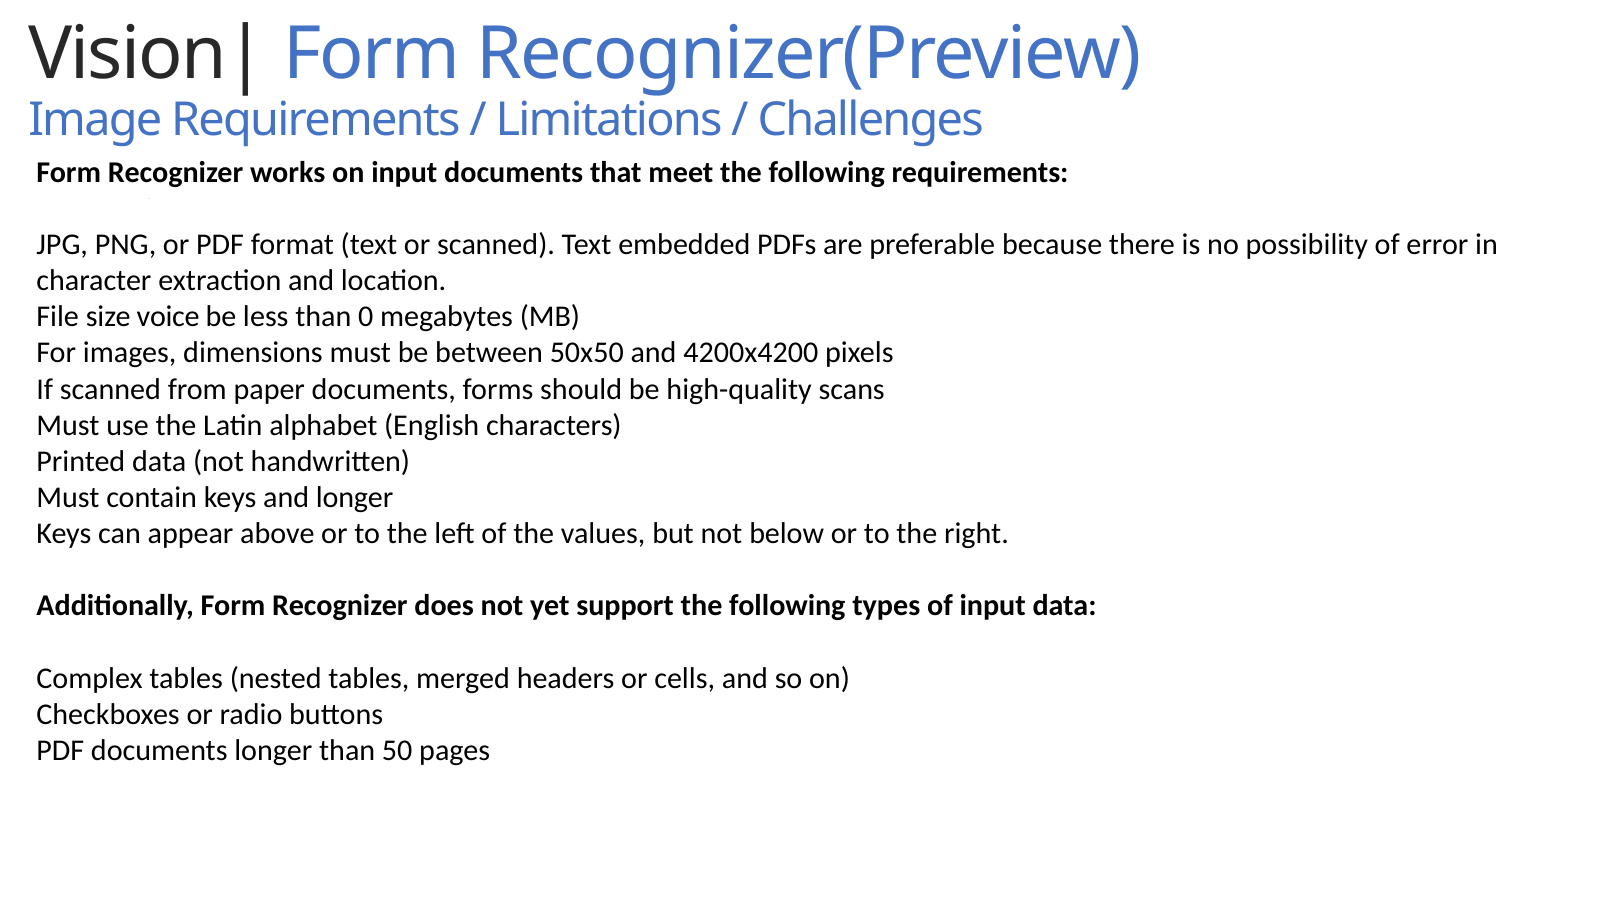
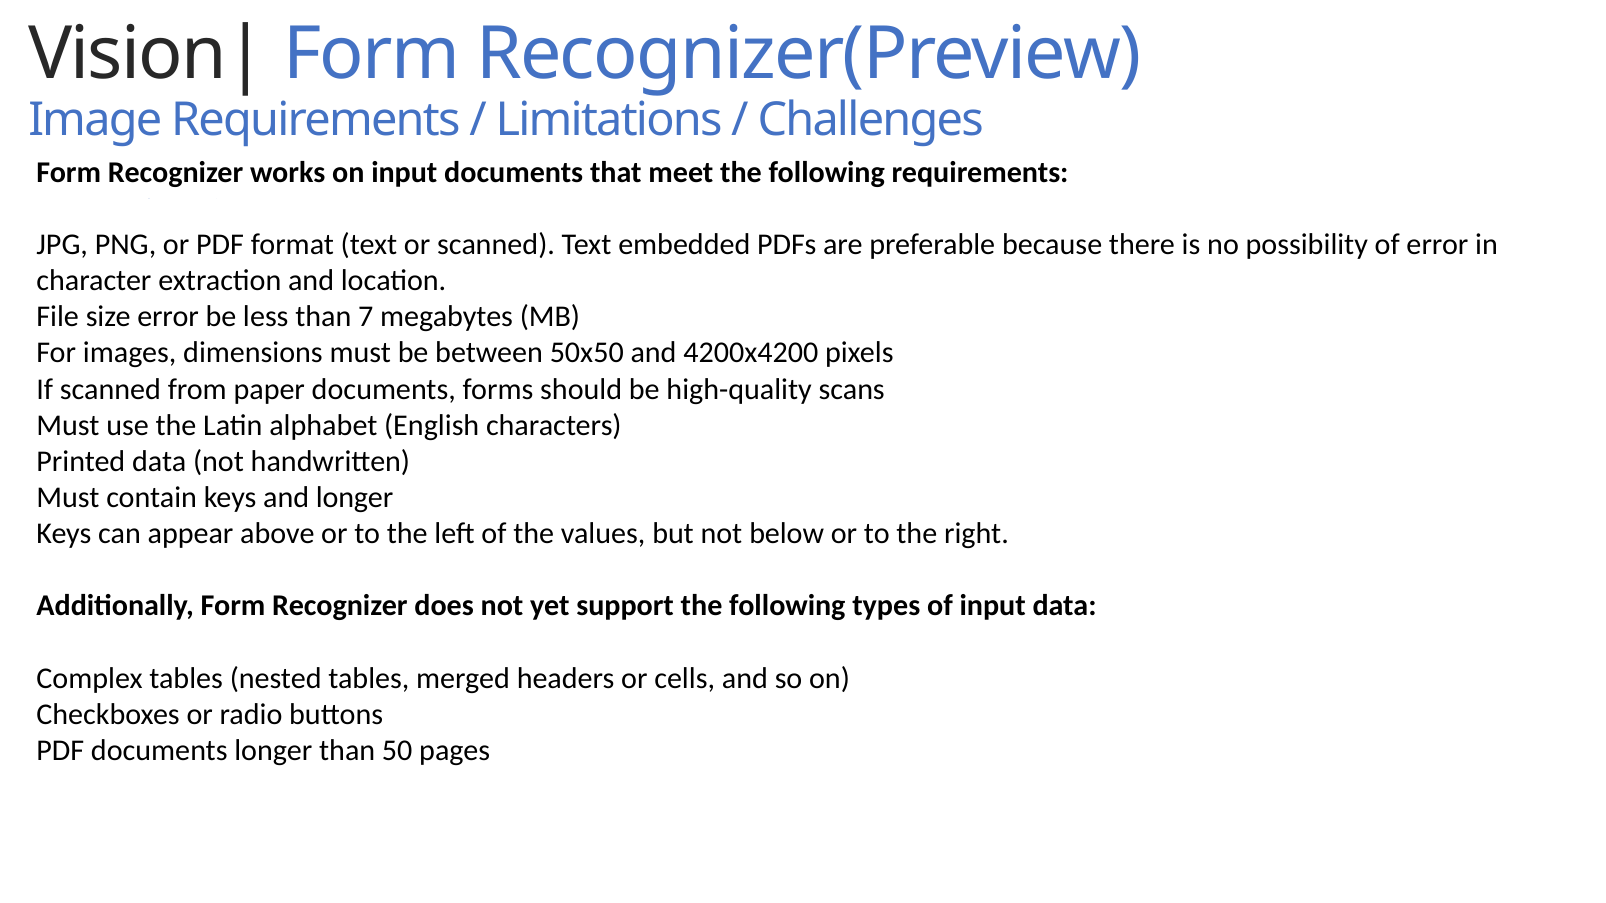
size voice: voice -> error
0: 0 -> 7
